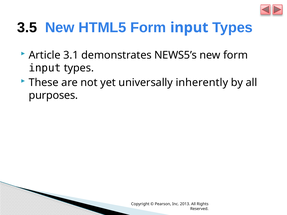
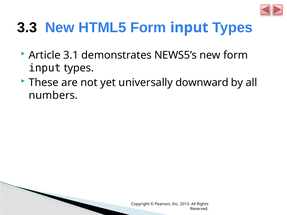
3.5: 3.5 -> 3.3
inherently: inherently -> downward
purposes: purposes -> numbers
